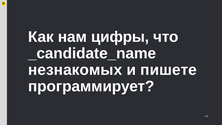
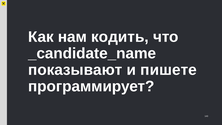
цифры: цифры -> кодить
незнакомых: незнакомых -> показывают
